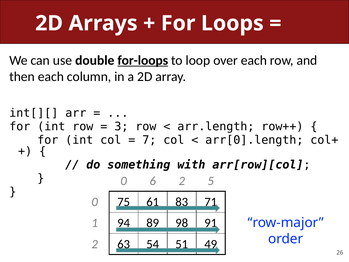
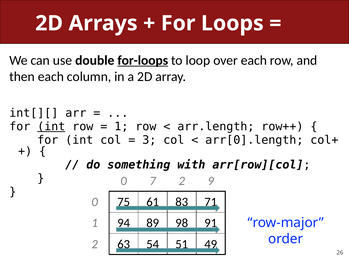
int at (51, 126) underline: none -> present
3 at (121, 126): 3 -> 1
7: 7 -> 3
6: 6 -> 7
5: 5 -> 9
